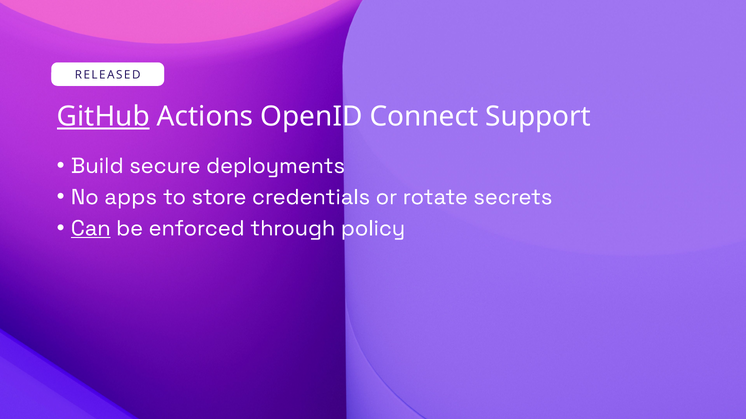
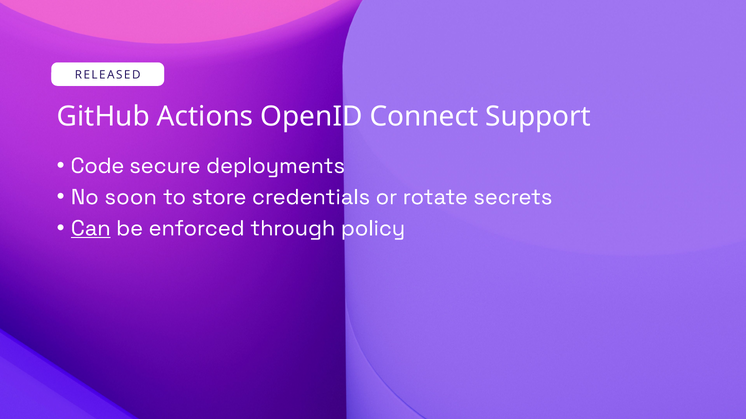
GitHub underline: present -> none
Build: Build -> Code
apps: apps -> soon
